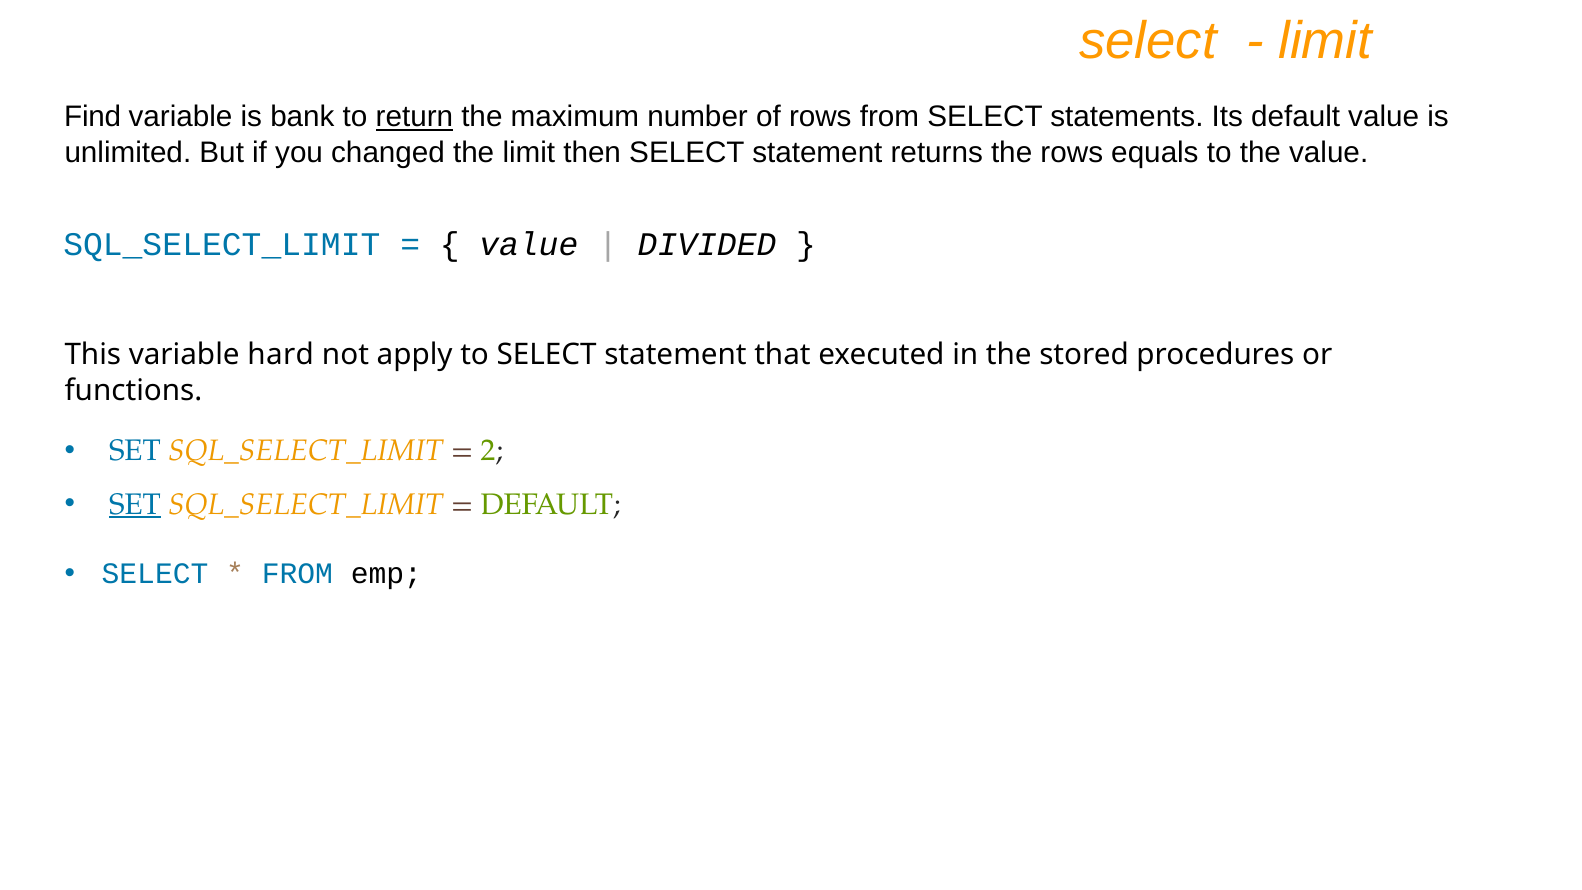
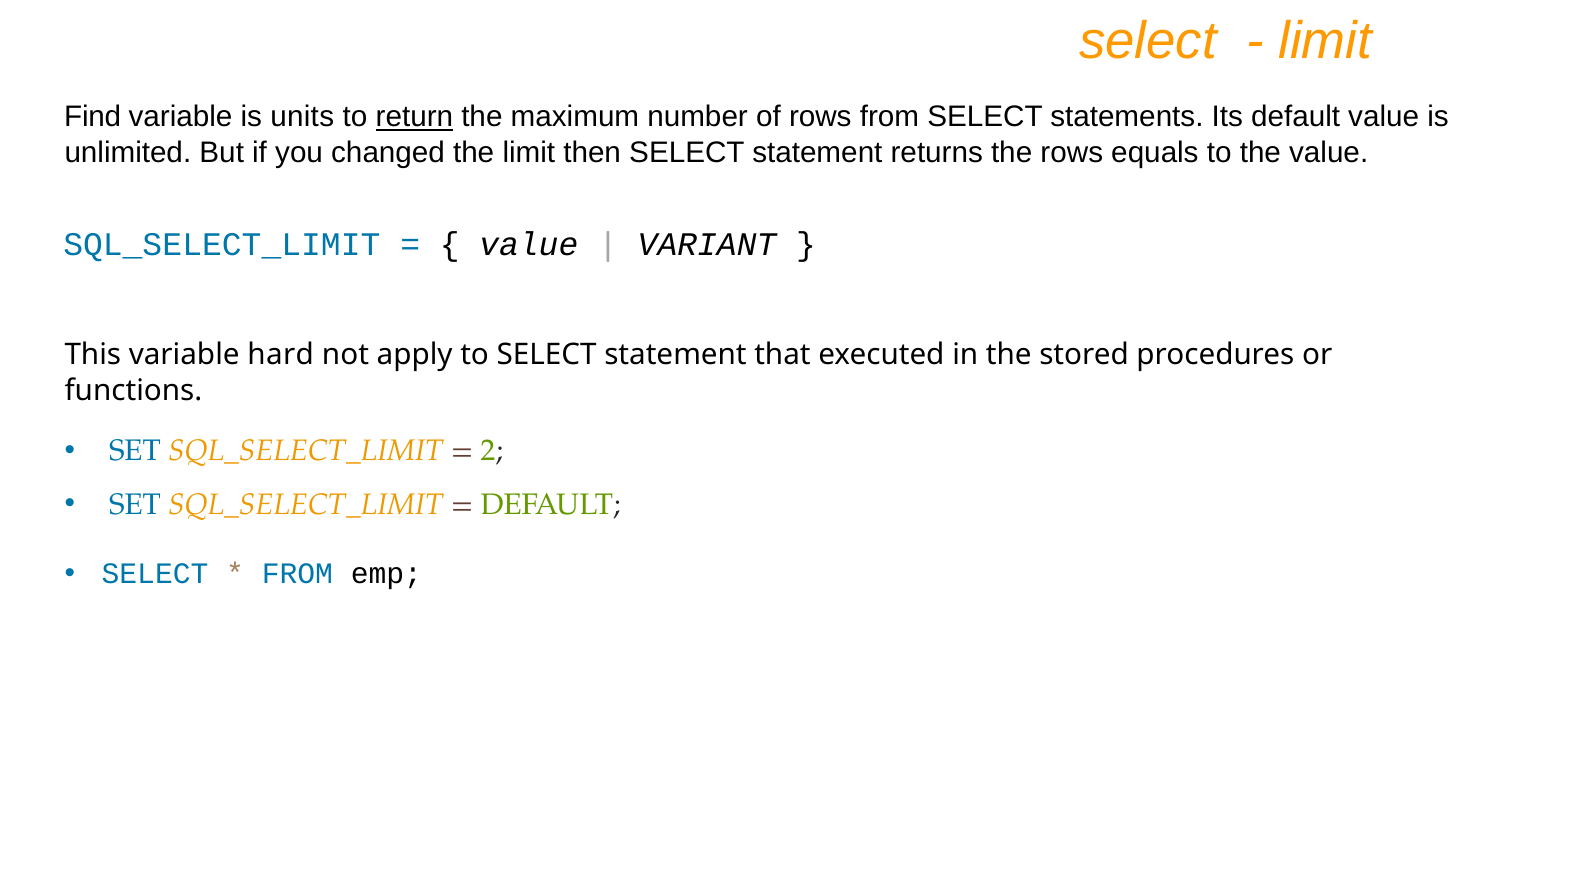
bank: bank -> units
DIVIDED: DIVIDED -> VARIANT
SET at (135, 504) underline: present -> none
